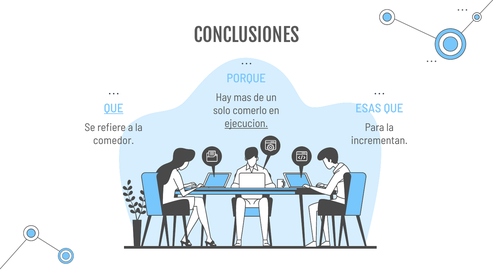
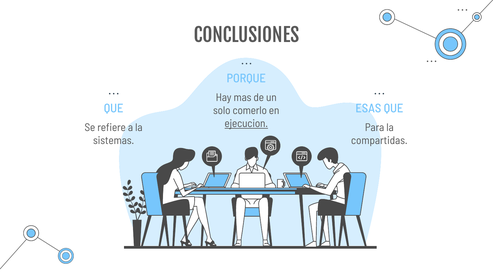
QUE at (114, 109) underline: present -> none
comedor: comedor -> sistemas
incrementan: incrementan -> compartidas
